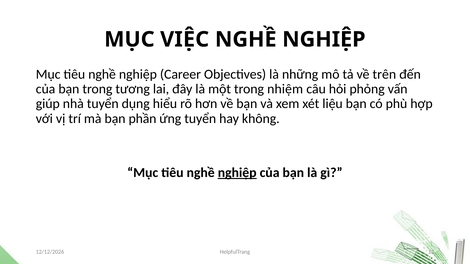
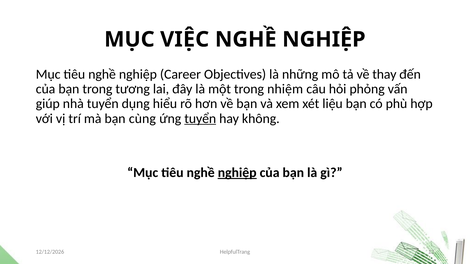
trên: trên -> thay
phần: phần -> cùng
tuyển at (200, 119) underline: none -> present
